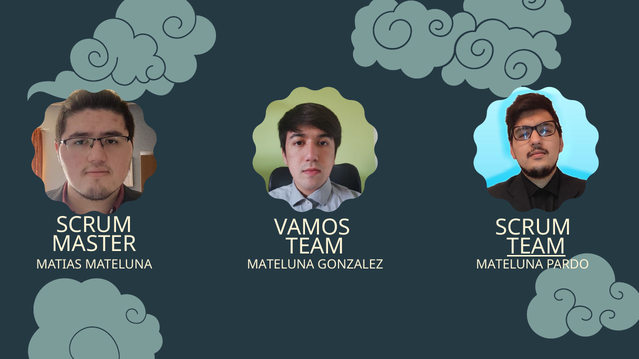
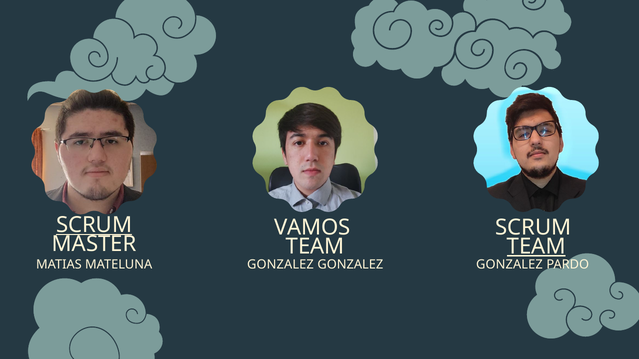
SCRUM at (94, 225) underline: none -> present
MATELUNA at (281, 265): MATELUNA -> GONZALEZ
MATELUNA at (510, 265): MATELUNA -> GONZALEZ
